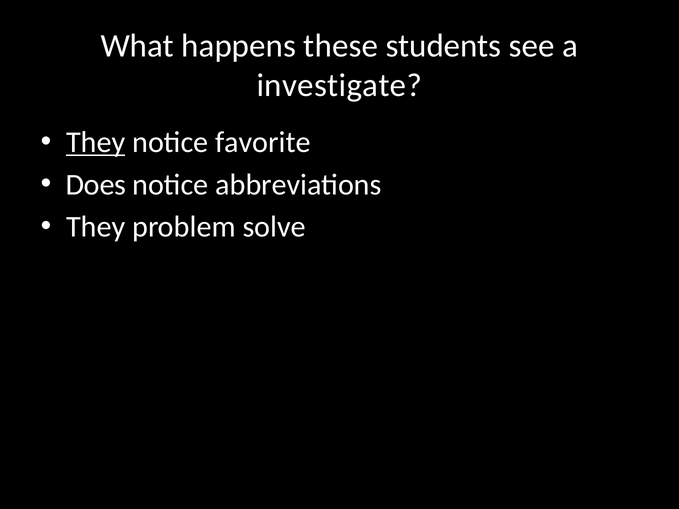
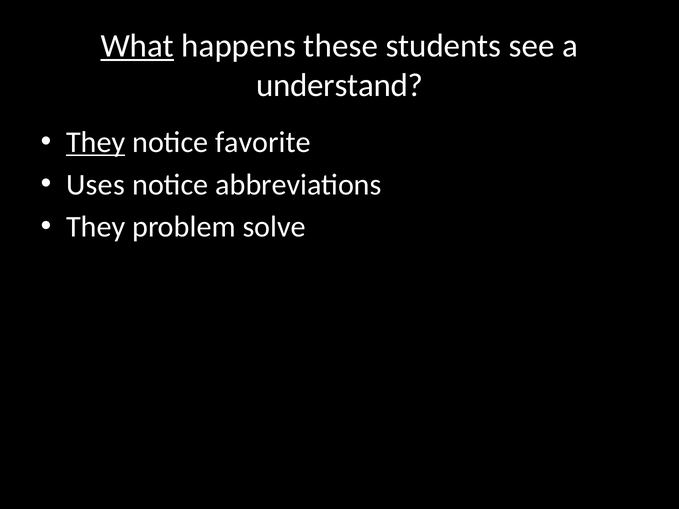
What underline: none -> present
investigate: investigate -> understand
Does: Does -> Uses
